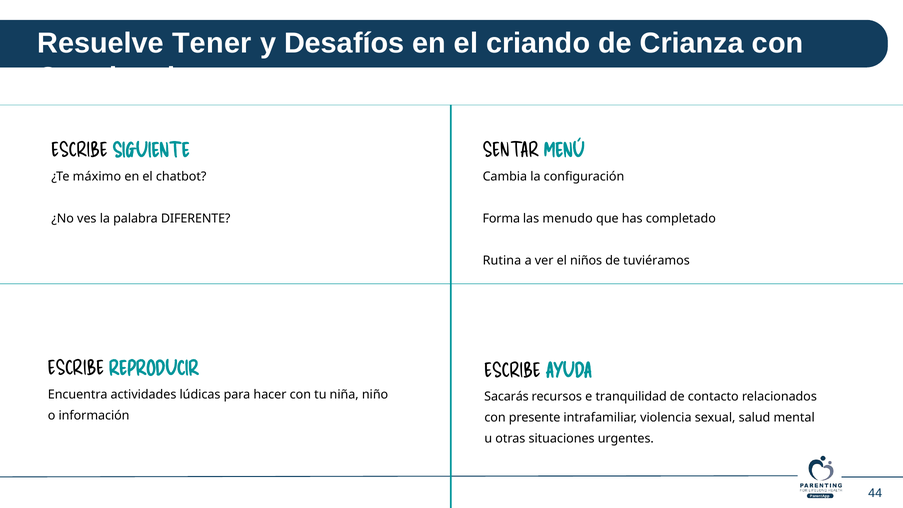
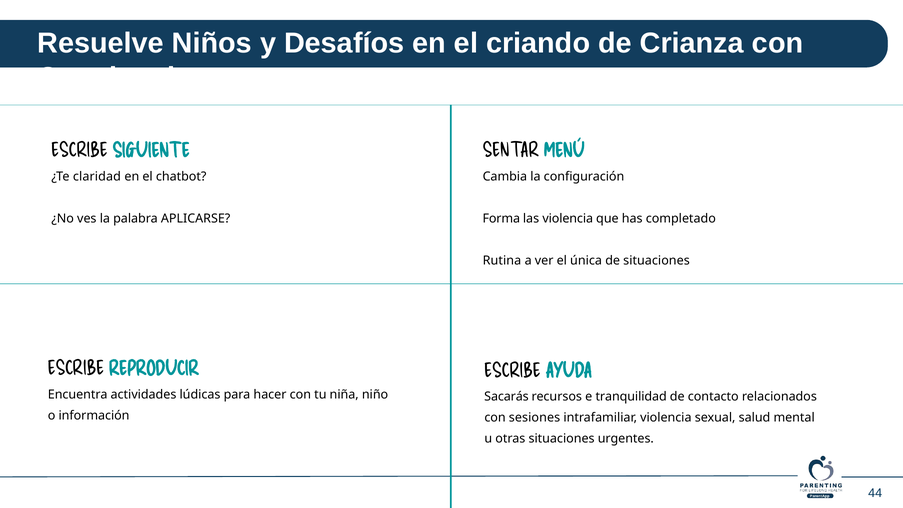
Tener: Tener -> Niños
máximo: máximo -> claridad
DIFERENTE: DIFERENTE -> APLICARSE
las menudo: menudo -> violencia
niños: niños -> única
de tuviéramos: tuviéramos -> situaciones
presente: presente -> sesiones
